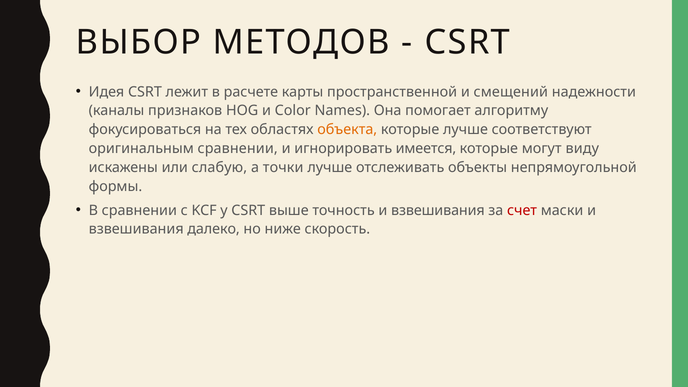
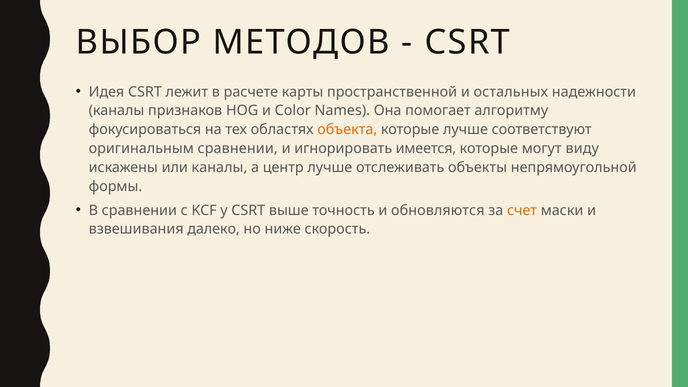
смещений: смещений -> остальных
или слабую: слабую -> каналы
точки: точки -> центр
точность и взвешивания: взвешивания -> обновляются
счет colour: red -> orange
